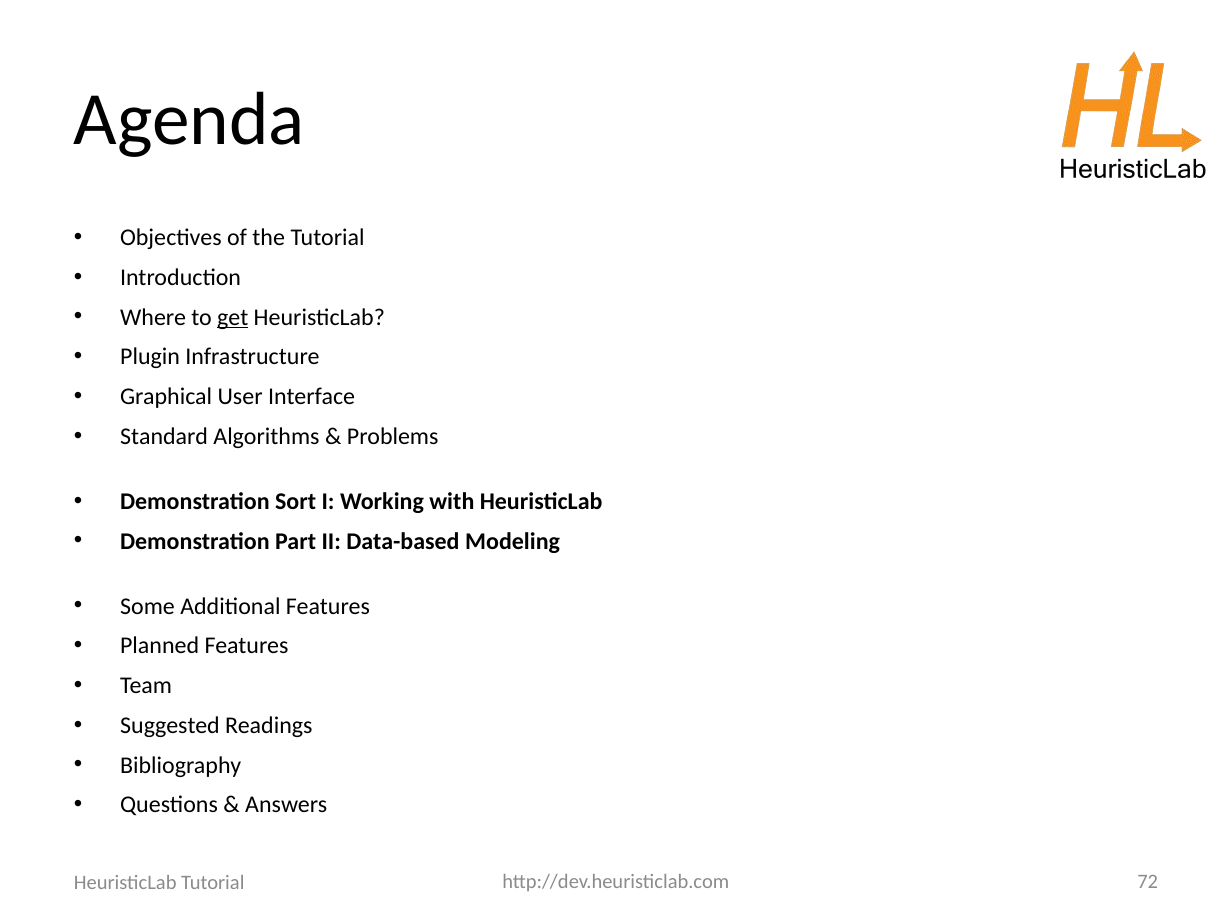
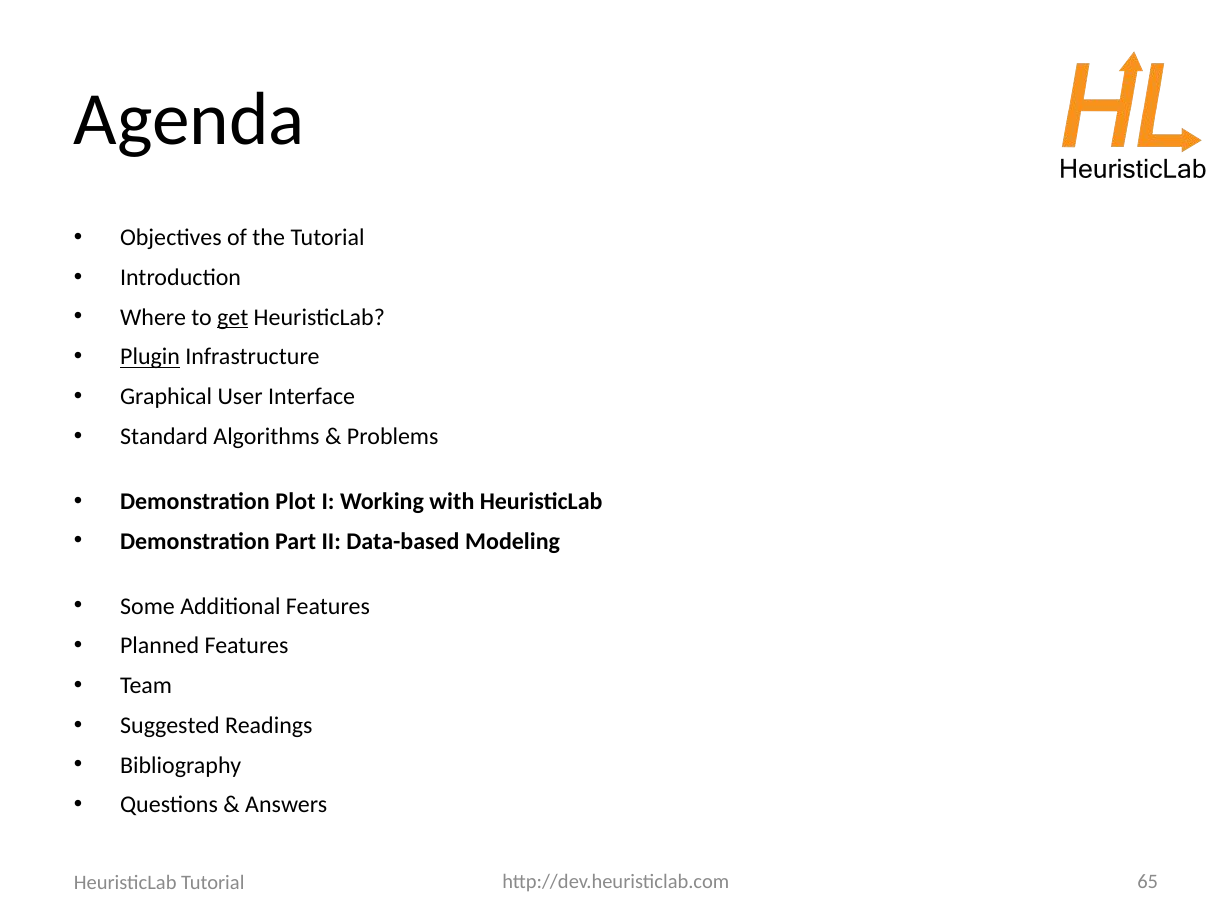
Plugin underline: none -> present
Sort: Sort -> Plot
72: 72 -> 65
